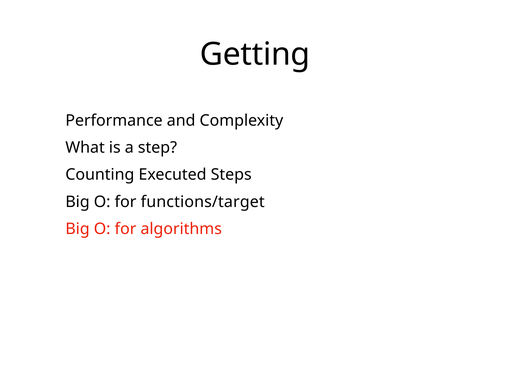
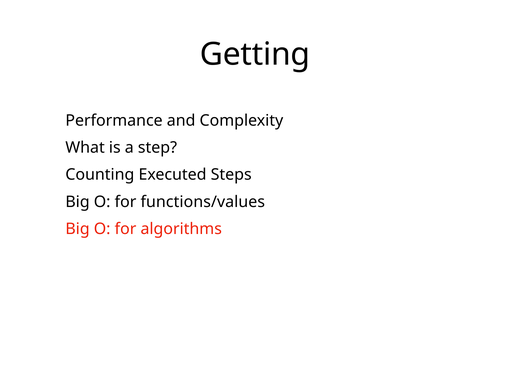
functions/target: functions/target -> functions/values
